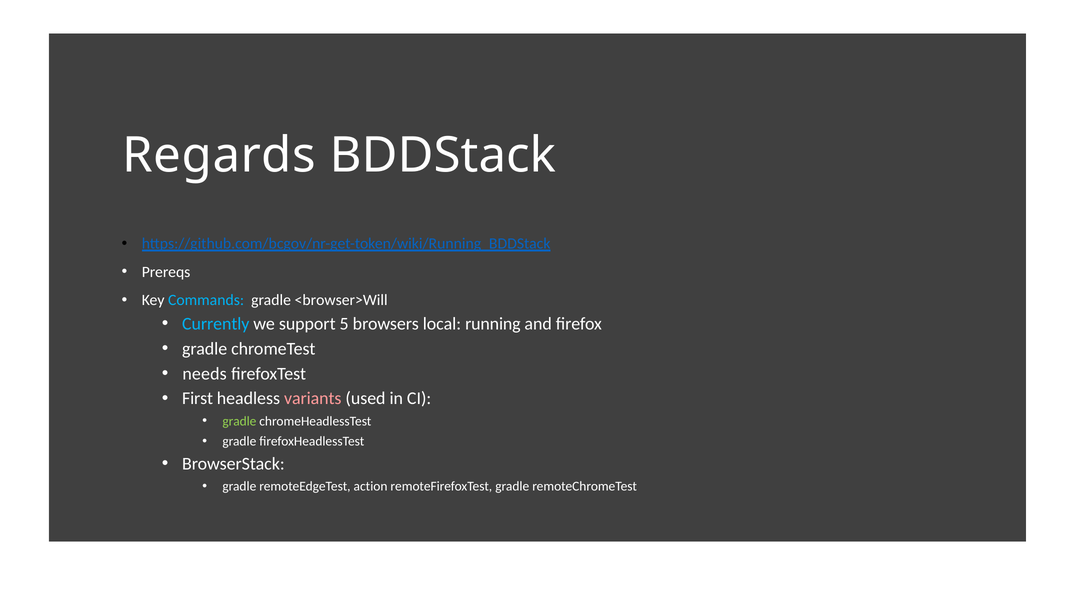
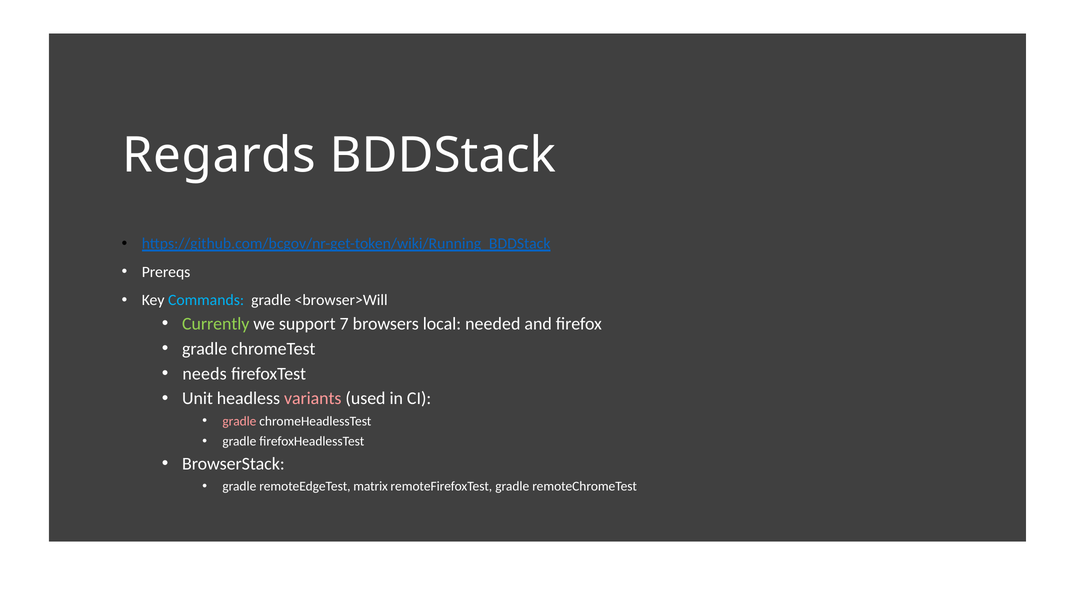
Currently colour: light blue -> light green
5: 5 -> 7
running: running -> needed
First: First -> Unit
gradle at (239, 421) colour: light green -> pink
action: action -> matrix
